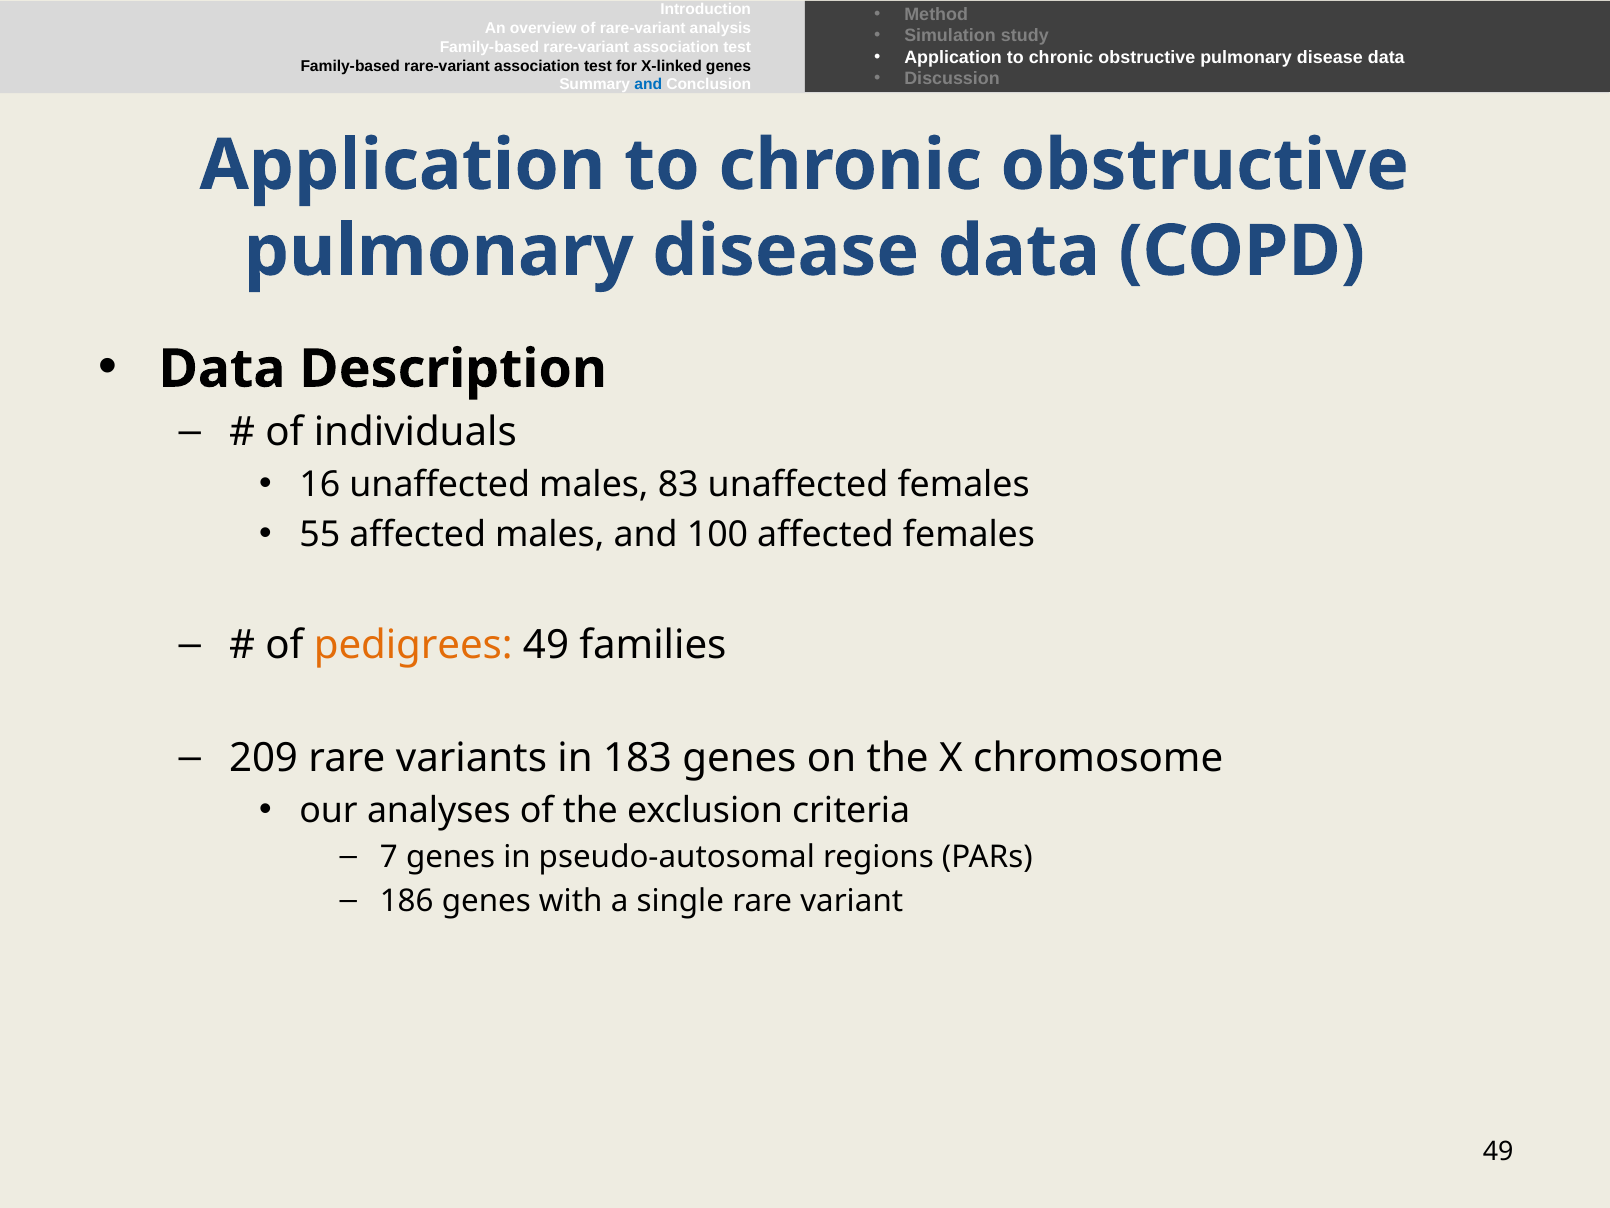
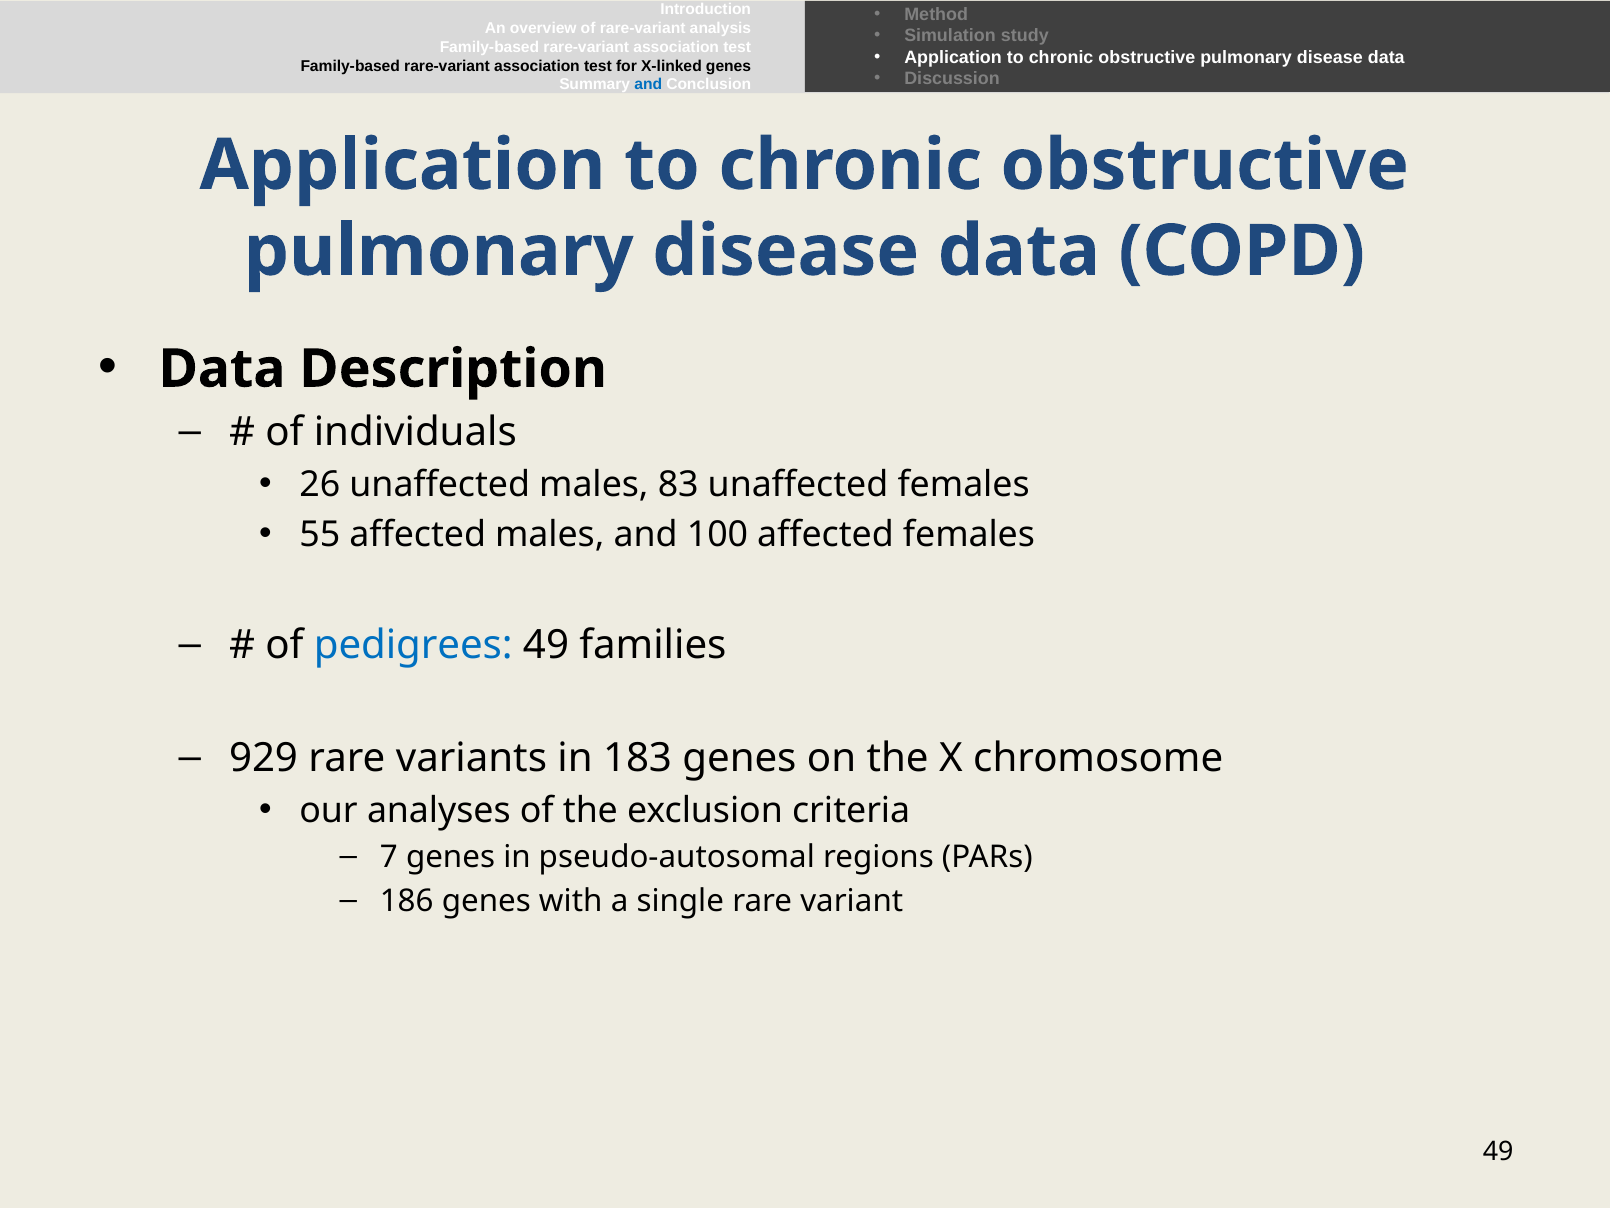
16: 16 -> 26
pedigrees colour: orange -> blue
209: 209 -> 929
